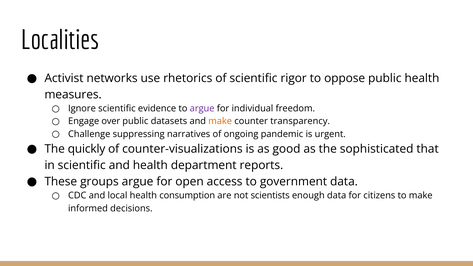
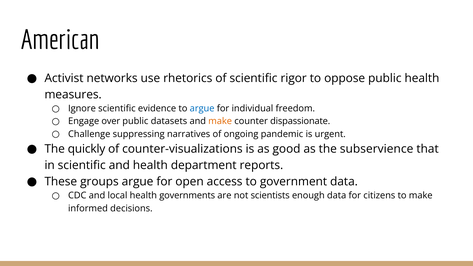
Localities: Localities -> American
argue at (202, 109) colour: purple -> blue
transparency: transparency -> dispassionate
sophisticated: sophisticated -> subservience
consumption: consumption -> governments
